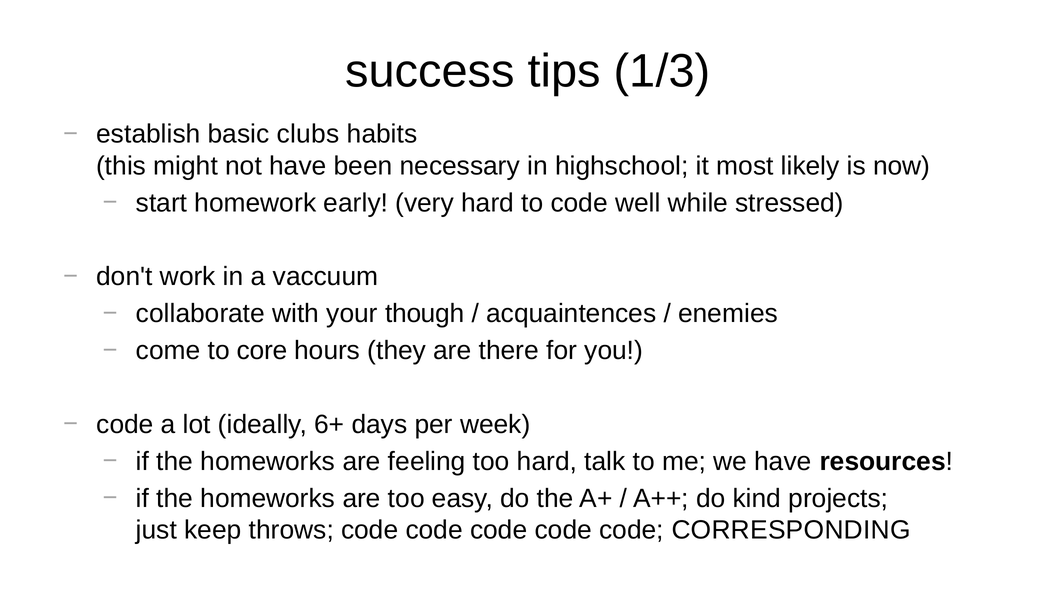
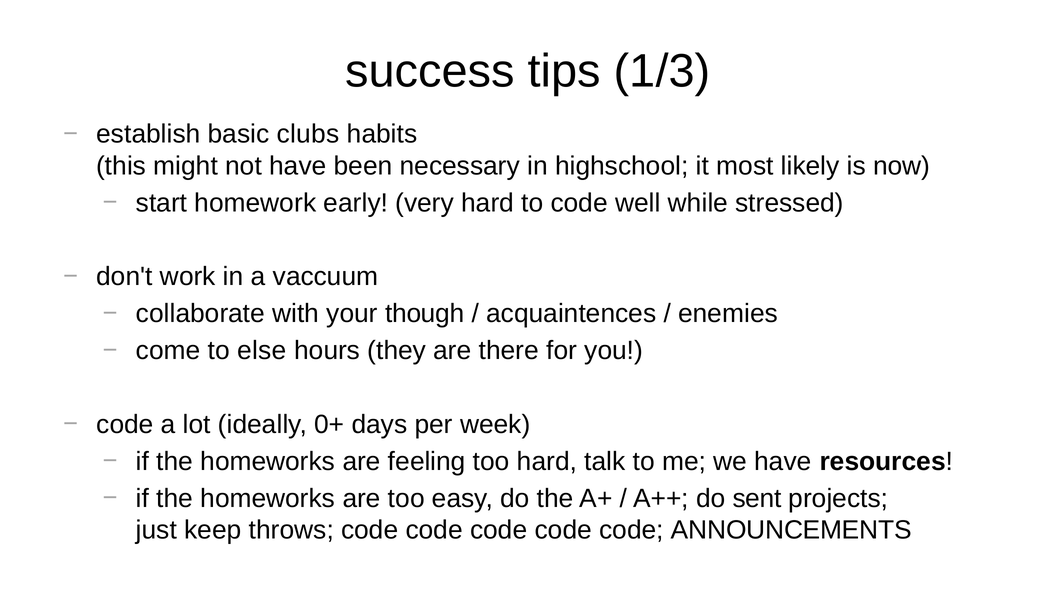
core: core -> else
6+: 6+ -> 0+
kind: kind -> sent
CORRESPONDING: CORRESPONDING -> ANNOUNCEMENTS
